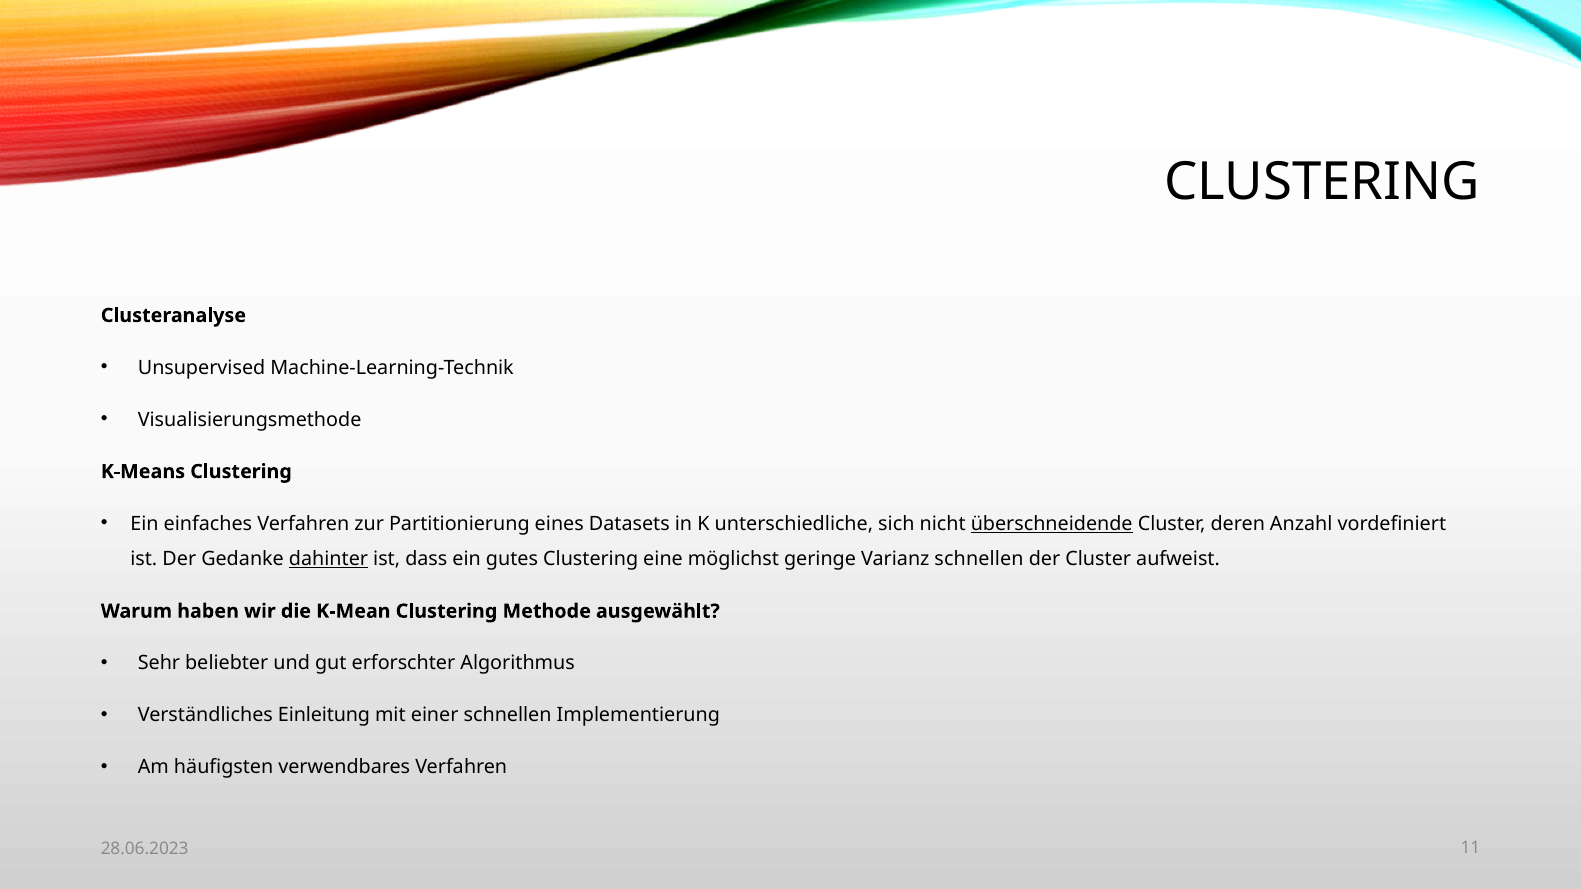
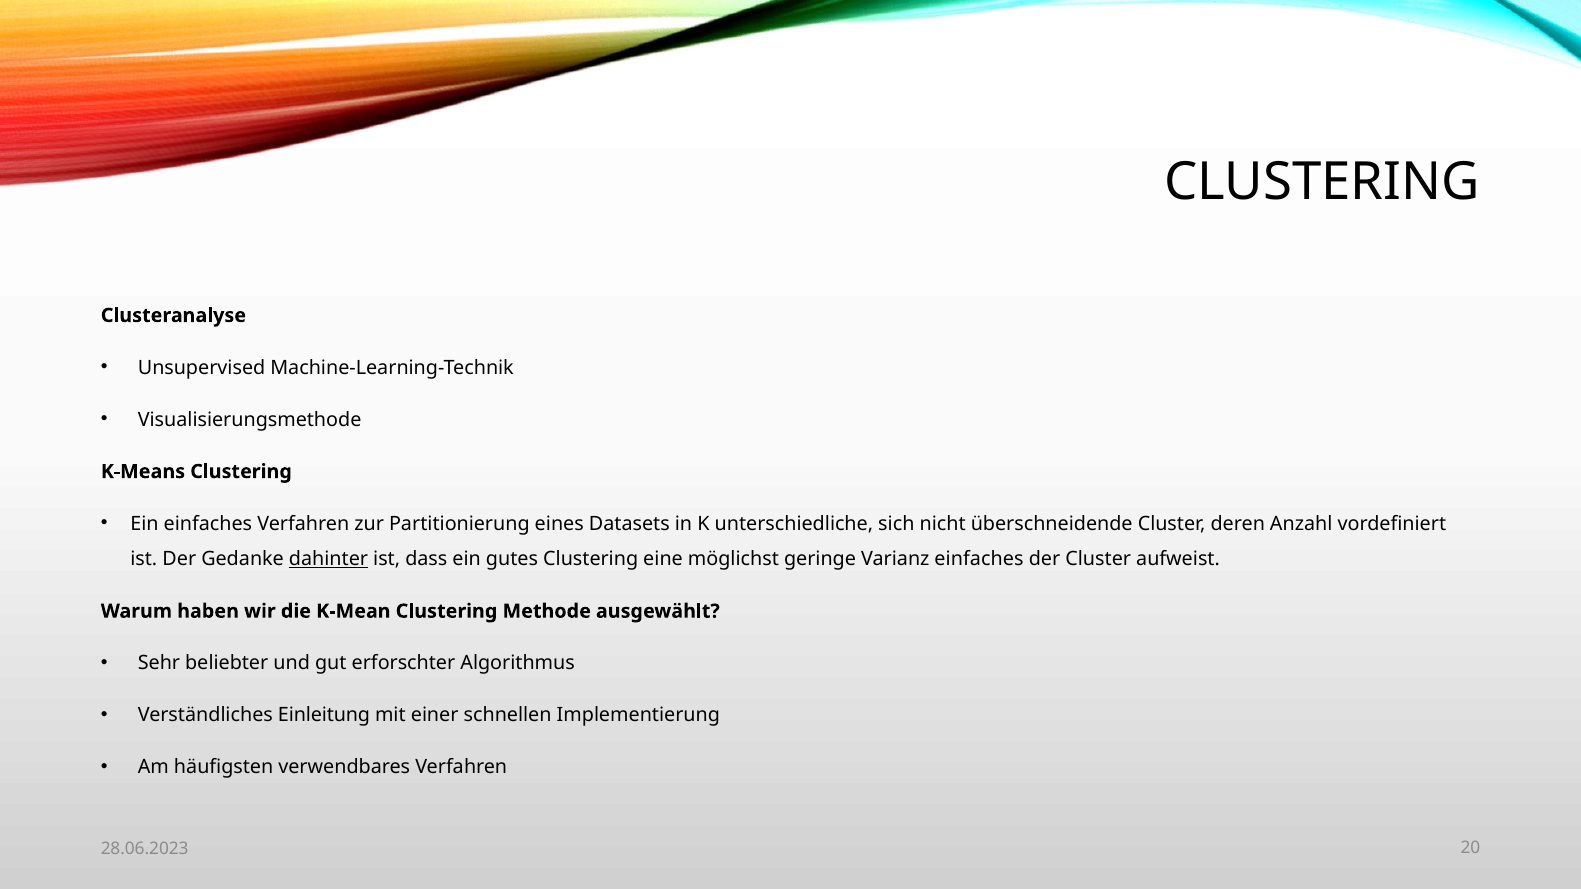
überschneidende underline: present -> none
Varianz schnellen: schnellen -> einfaches
11: 11 -> 20
